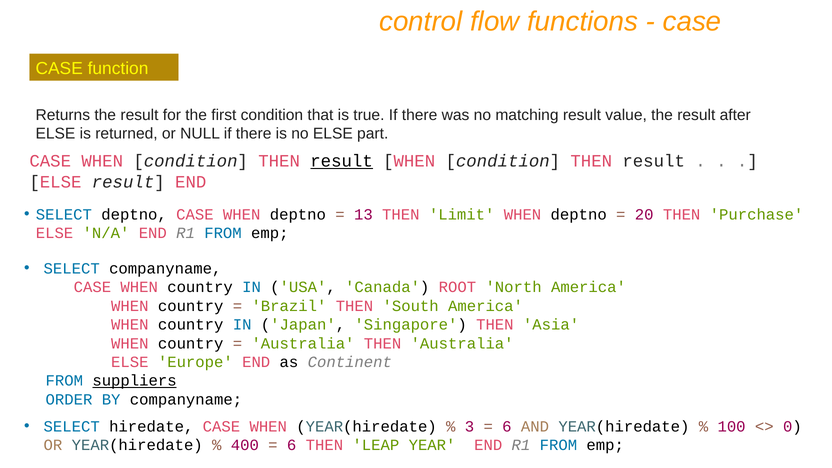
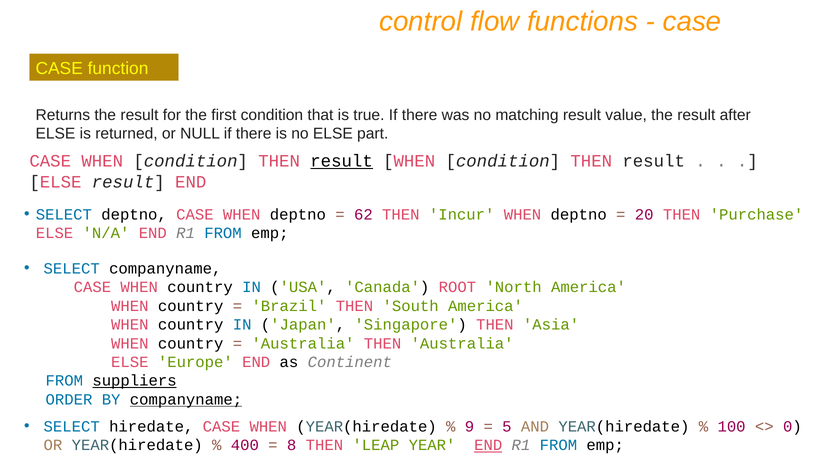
13: 13 -> 62
Limit: Limit -> Incur
companyname at (186, 400) underline: none -> present
3: 3 -> 9
6 at (507, 427): 6 -> 5
6 at (292, 445): 6 -> 8
END at (488, 445) underline: none -> present
